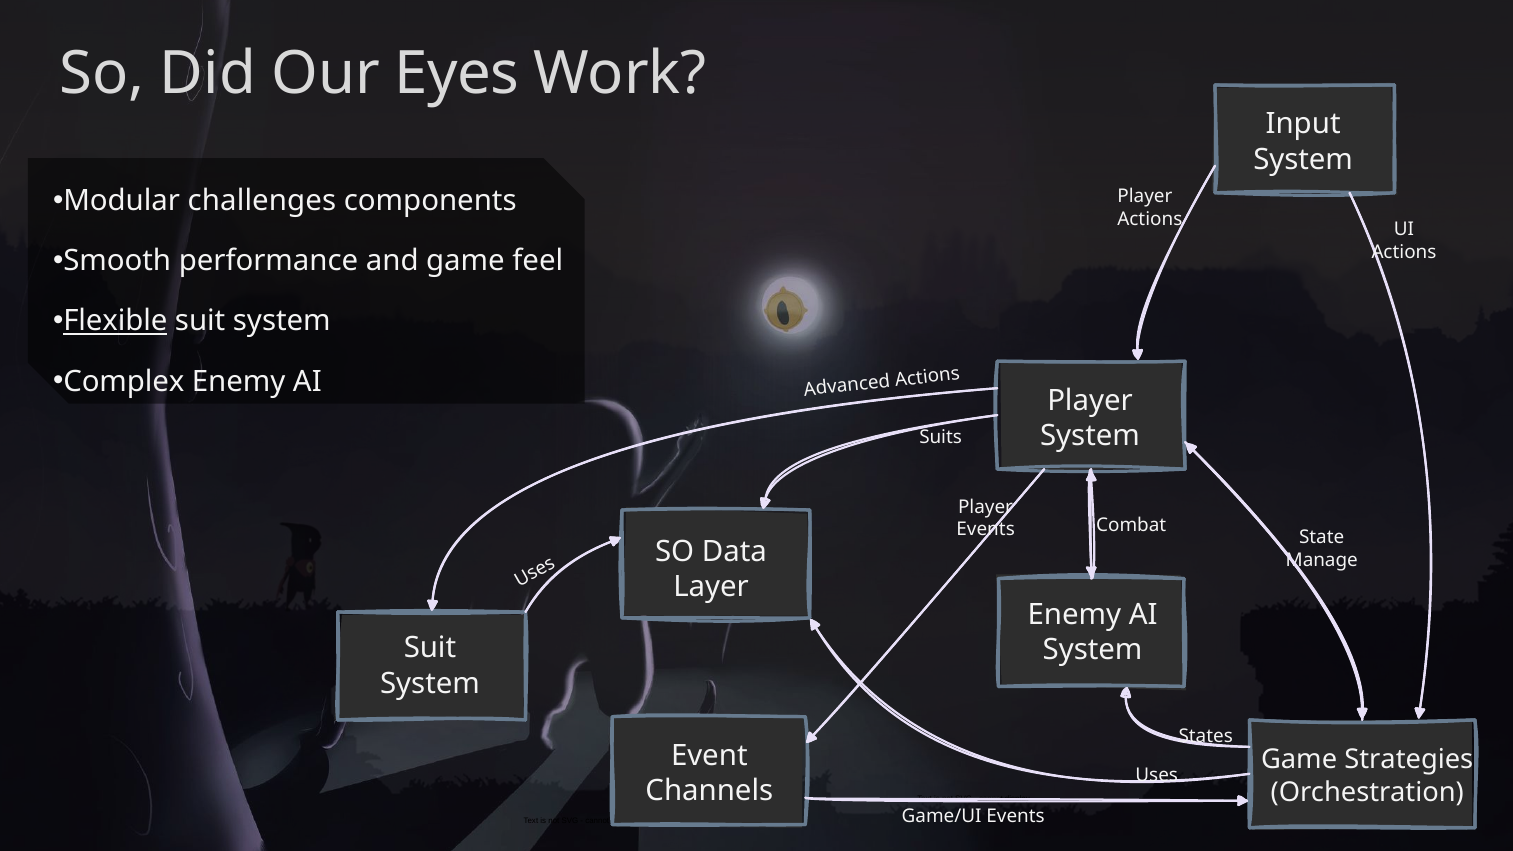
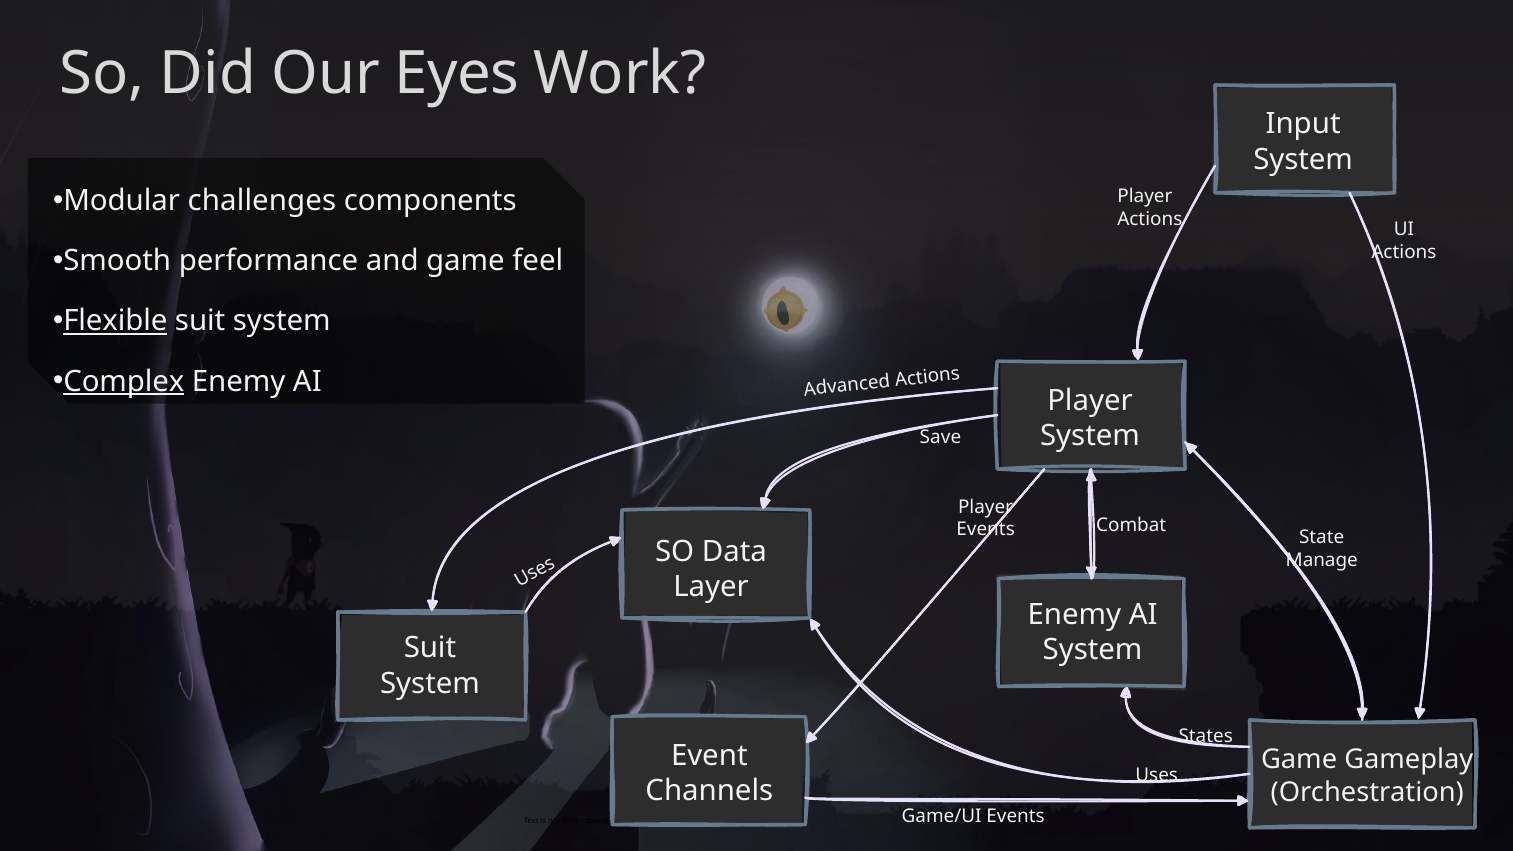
Complex underline: none -> present
Suits: Suits -> Save
Strategies: Strategies -> Gameplay
